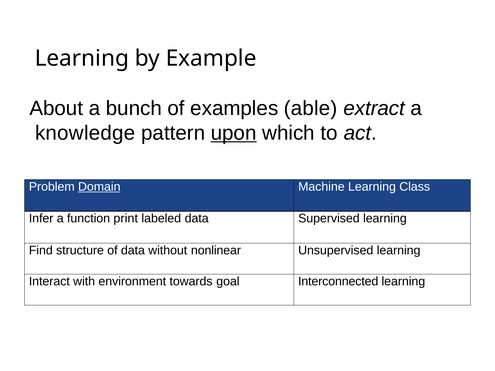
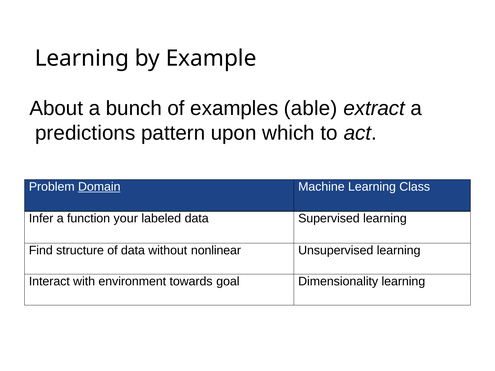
knowledge: knowledge -> predictions
upon underline: present -> none
print: print -> your
Interconnected: Interconnected -> Dimensionality
